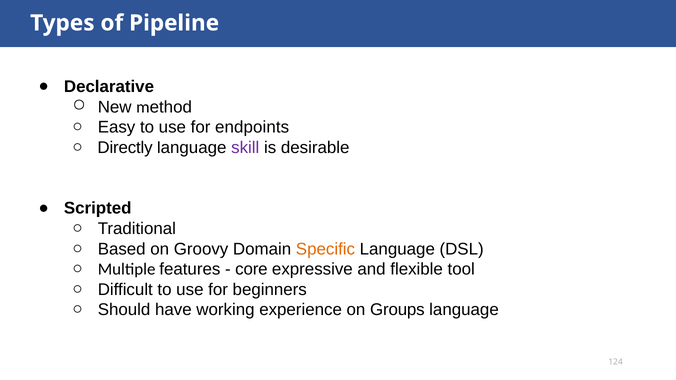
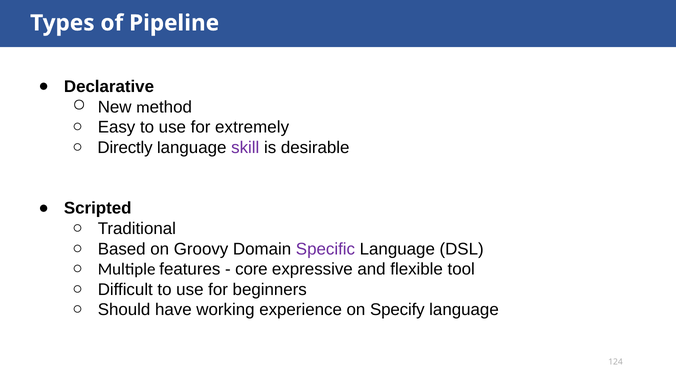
endpoints: endpoints -> extremely
Specific colour: orange -> purple
Groups: Groups -> Specify
